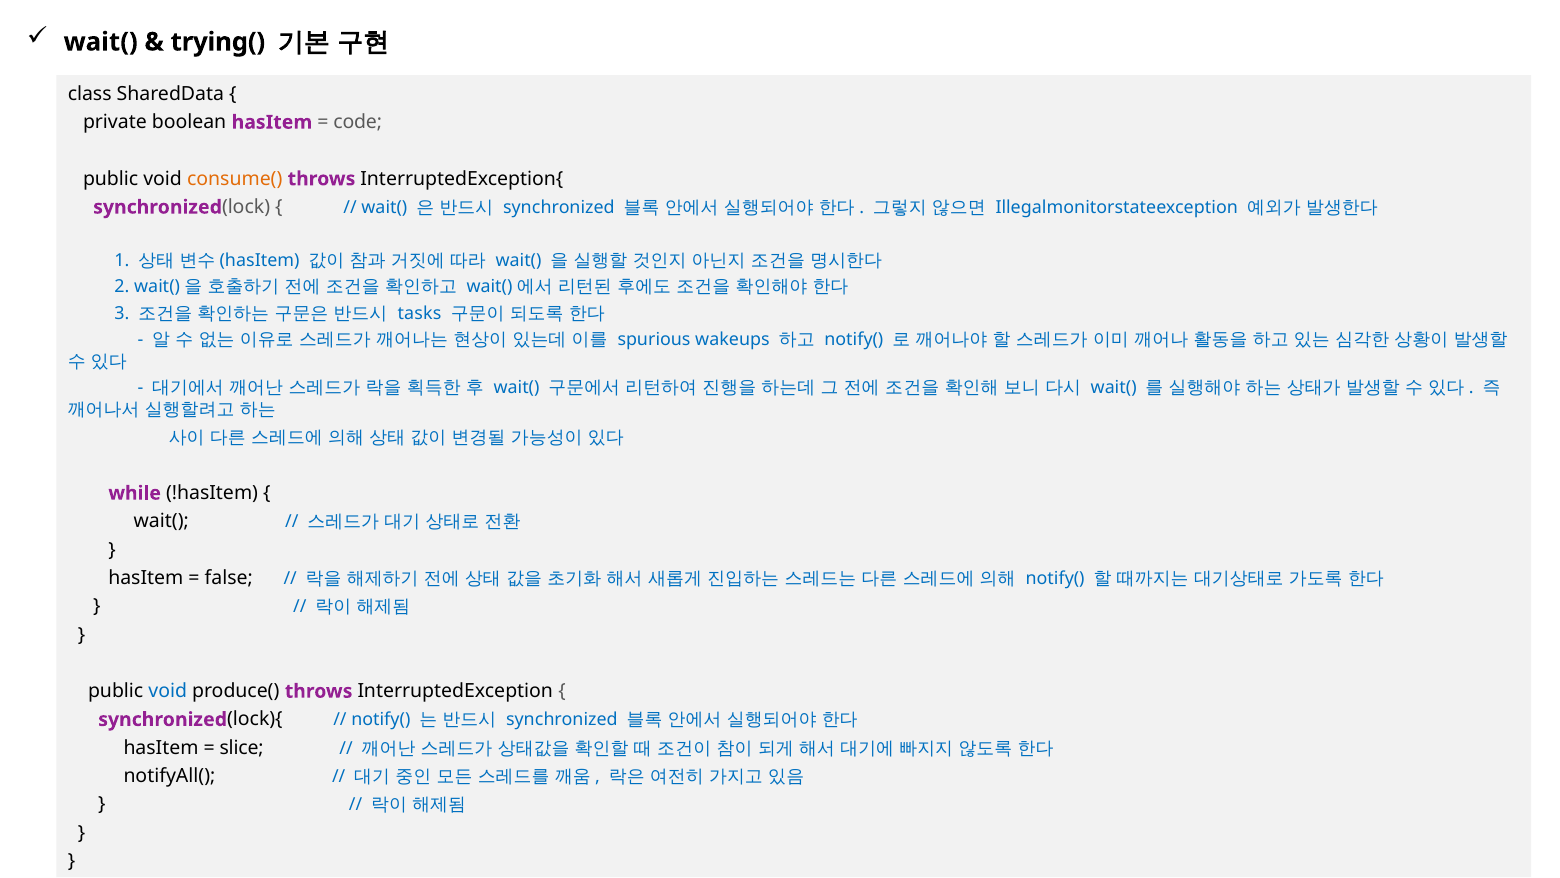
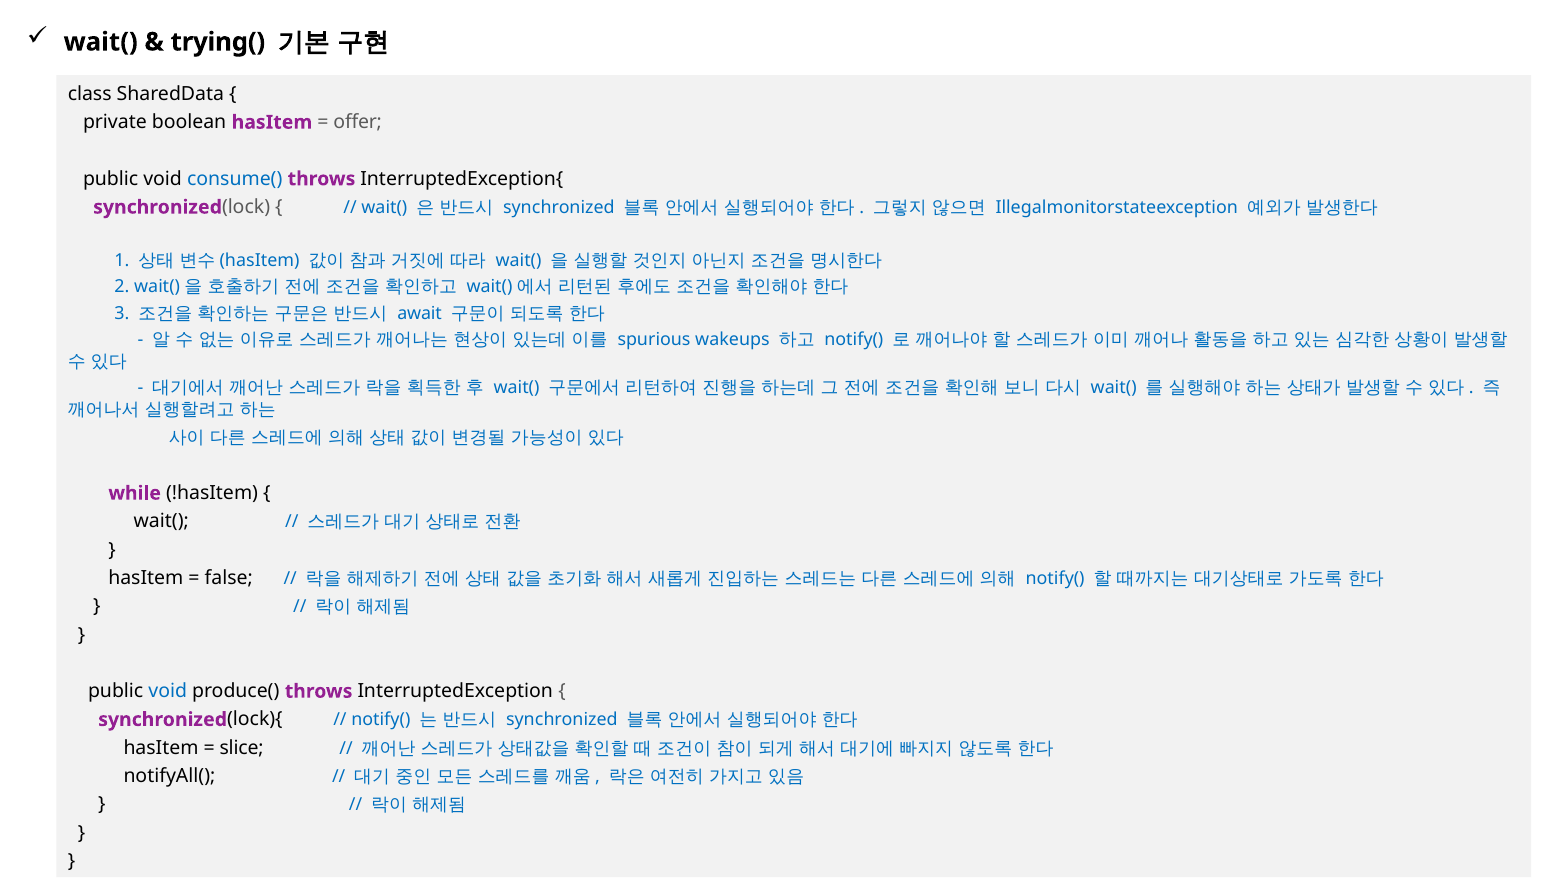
code: code -> offer
consume( colour: orange -> blue
tasks: tasks -> await
